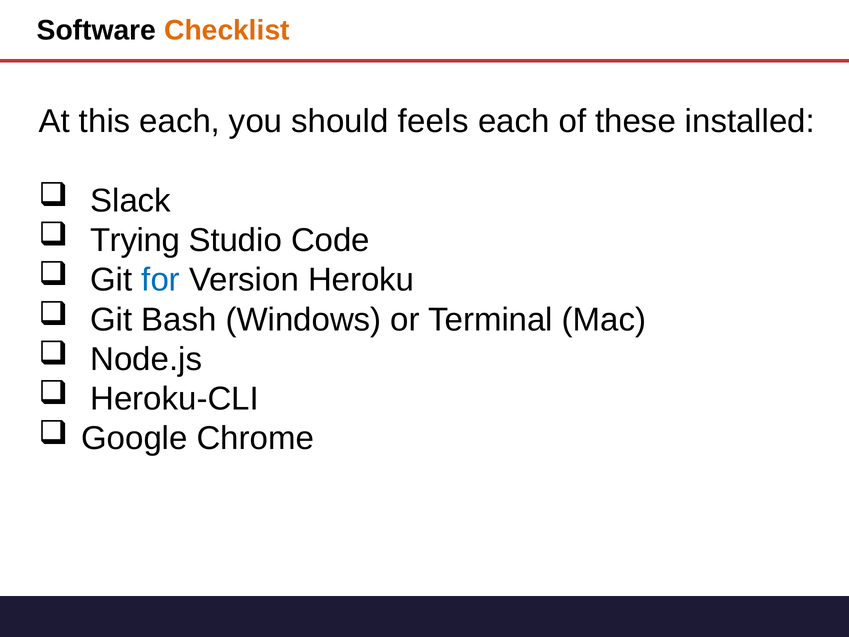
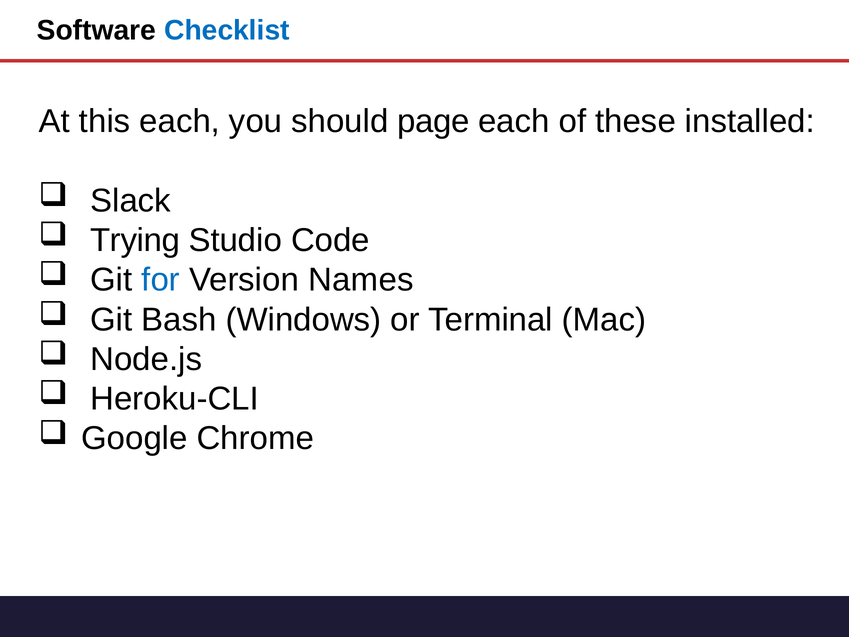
Checklist colour: orange -> blue
feels: feels -> page
Heroku: Heroku -> Names
